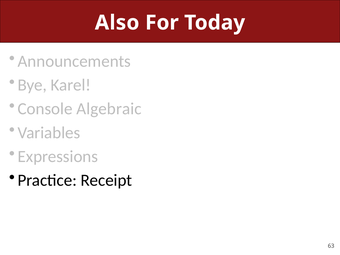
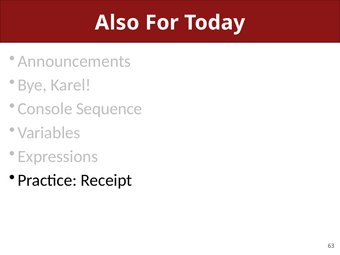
Algebraic: Algebraic -> Sequence
